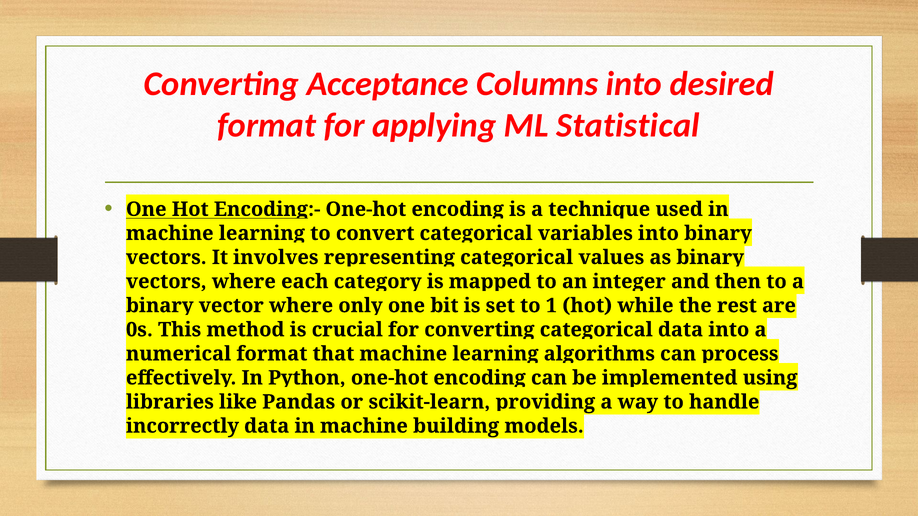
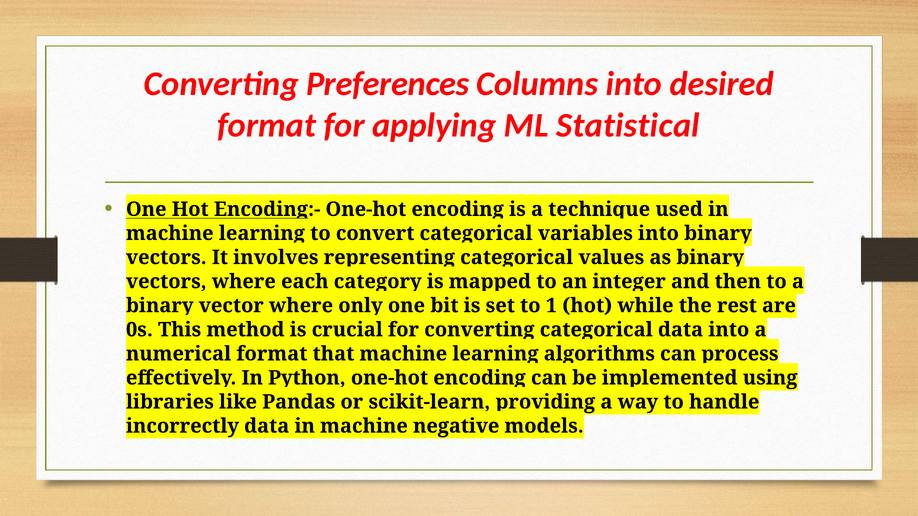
Acceptance: Acceptance -> Preferences
building: building -> negative
